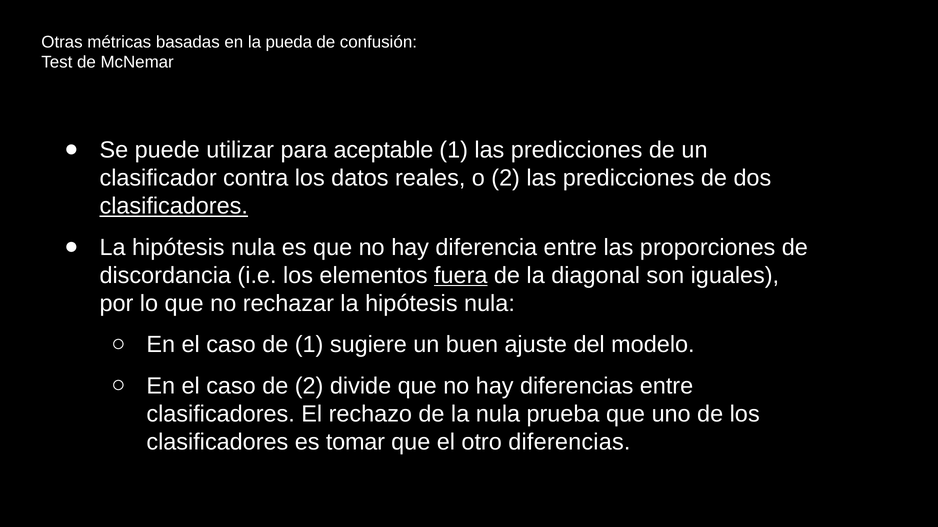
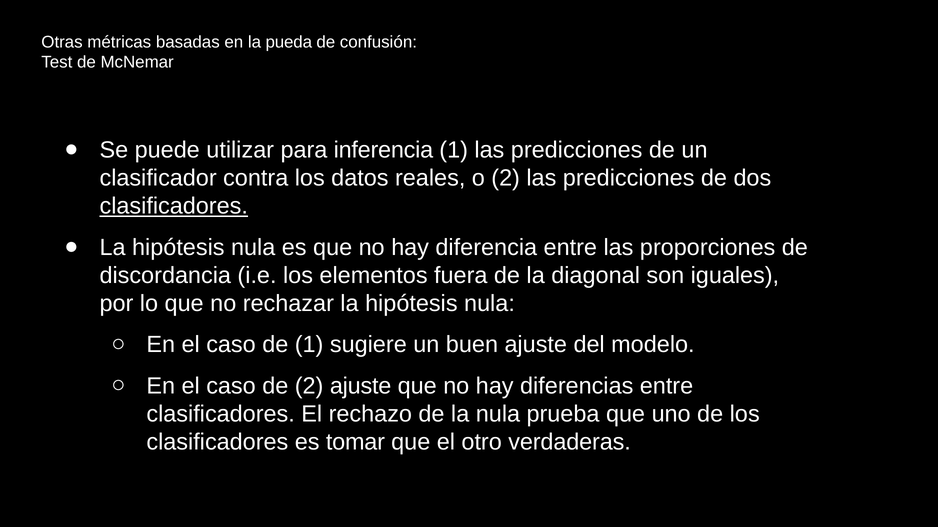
aceptable: aceptable -> inferencia
fuera underline: present -> none
2 divide: divide -> ajuste
otro diferencias: diferencias -> verdaderas
